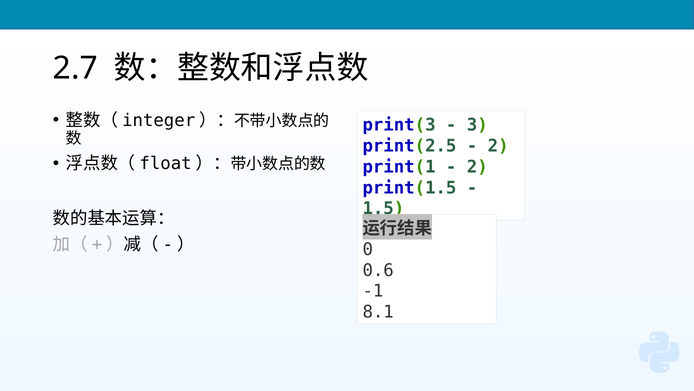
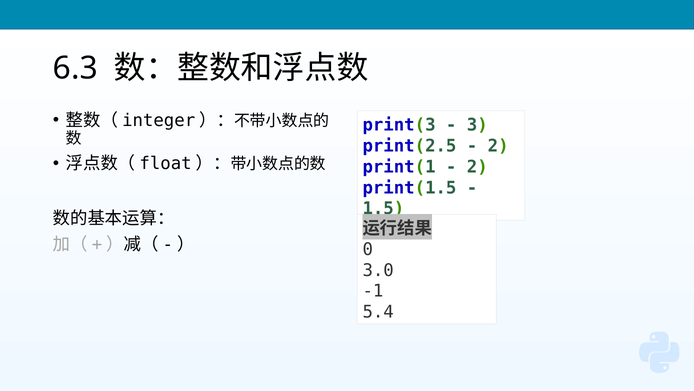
2.7: 2.7 -> 6.3
0.6: 0.6 -> 3.0
8.1: 8.1 -> 5.4
